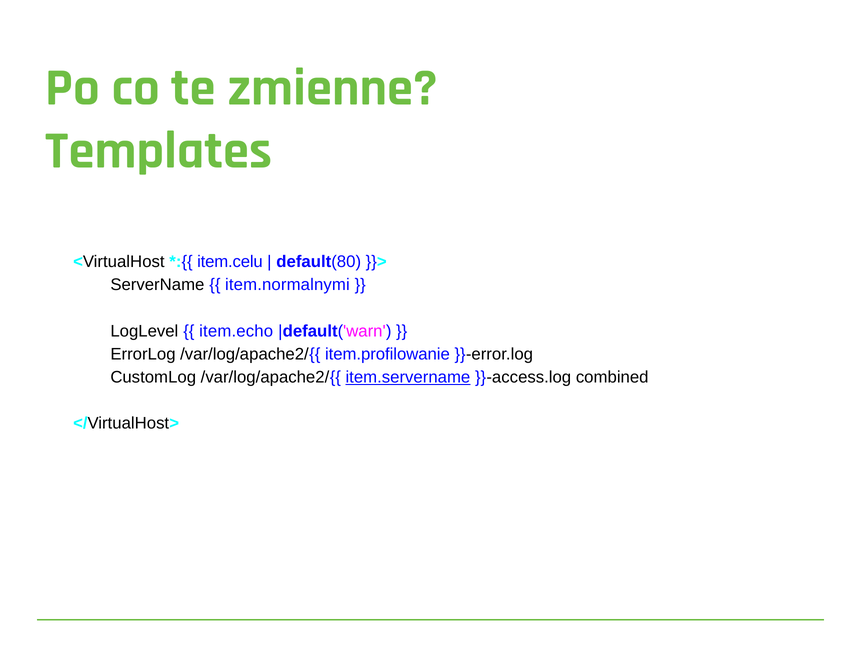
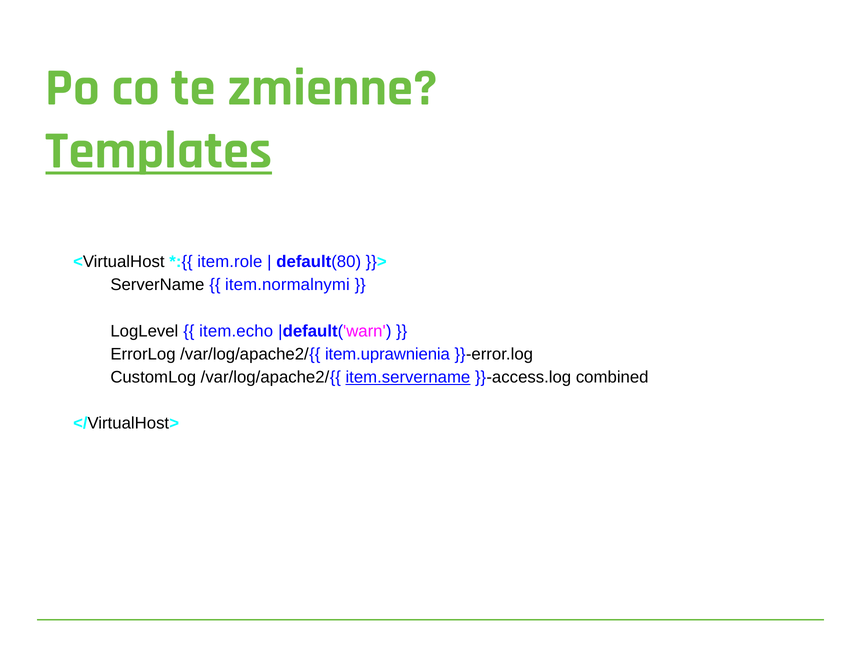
Templates underline: none -> present
item.celu: item.celu -> item.role
item.profilowanie: item.profilowanie -> item.uprawnienia
